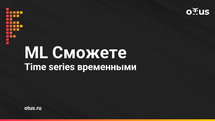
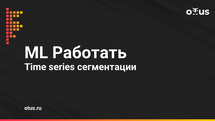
Сможете: Сможете -> Работать
временными: временными -> сегментации
